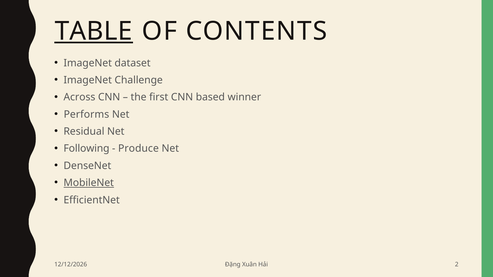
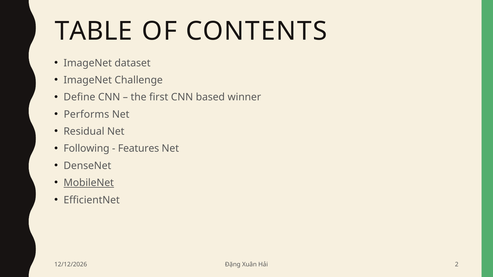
TABLE underline: present -> none
Across: Across -> Define
Produce: Produce -> Features
